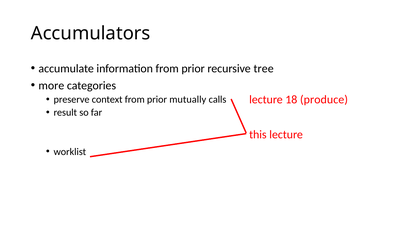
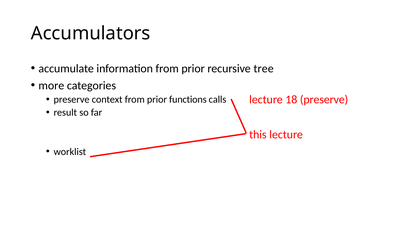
mutually: mutually -> functions
18 produce: produce -> preserve
